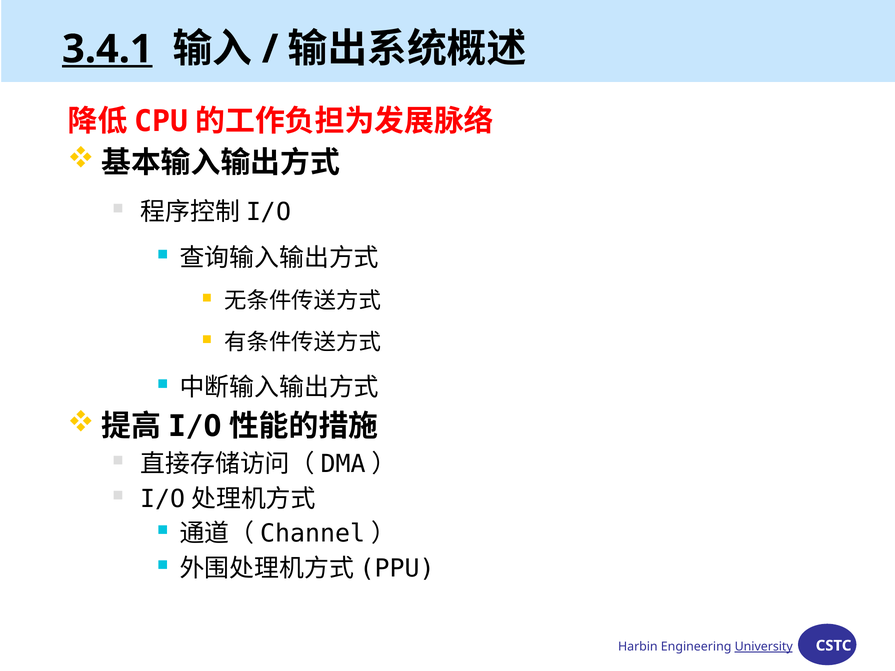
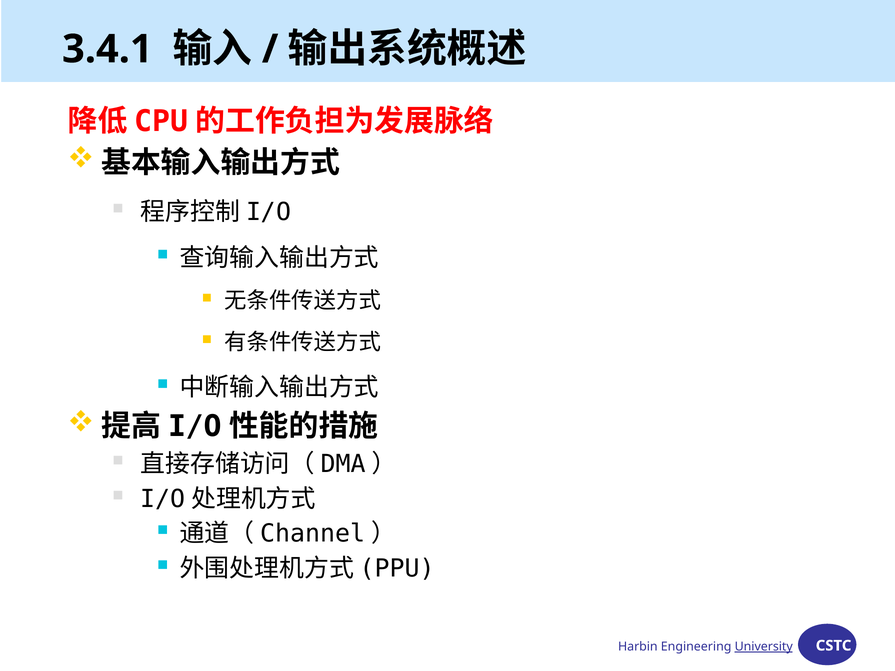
3.4.1 underline: present -> none
